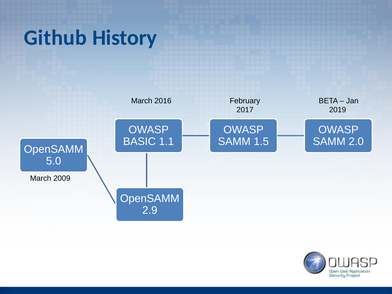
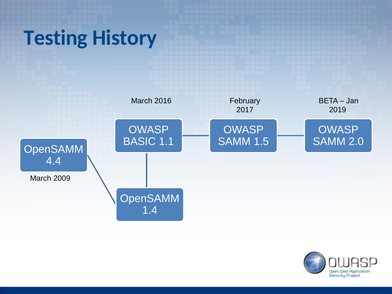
Github: Github -> Testing
5.0: 5.0 -> 4.4
2.9: 2.9 -> 1.4
